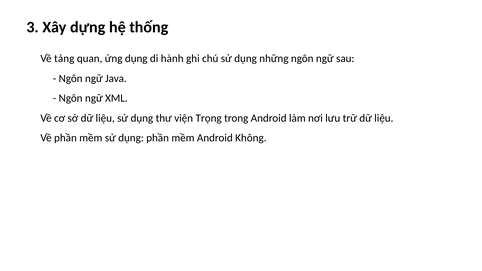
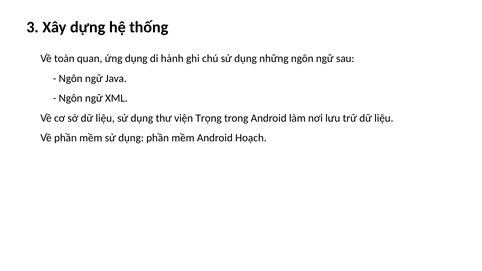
tảng: tảng -> toàn
Không: Không -> Hoạch
